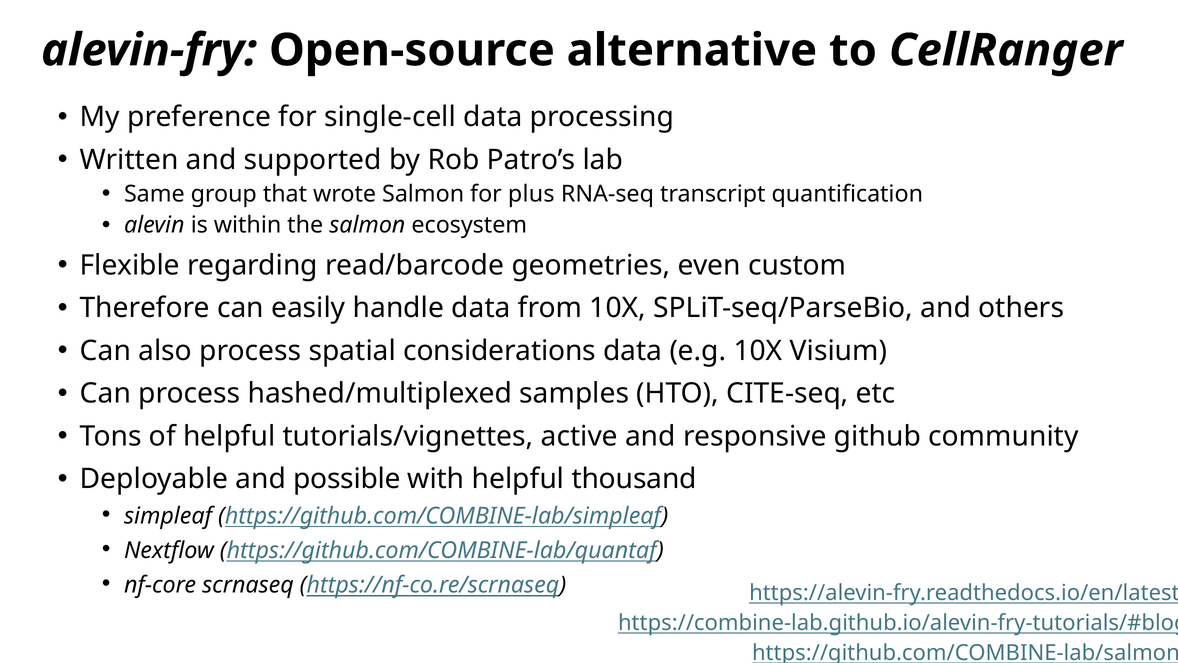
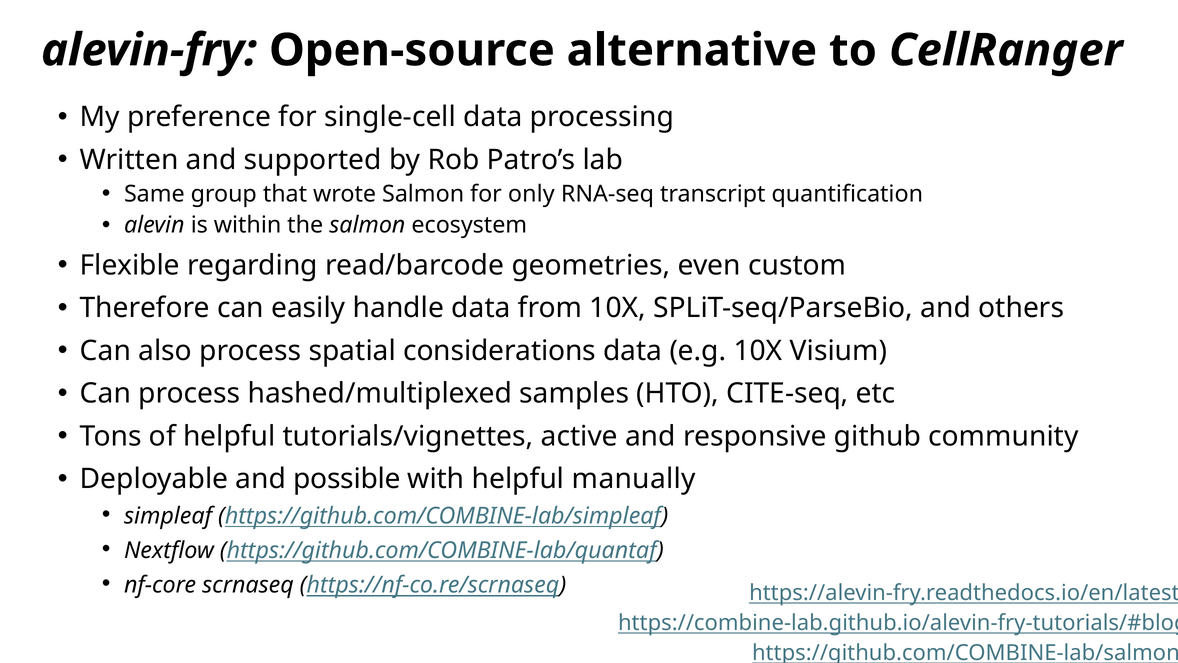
plus: plus -> only
thousand: thousand -> manually
